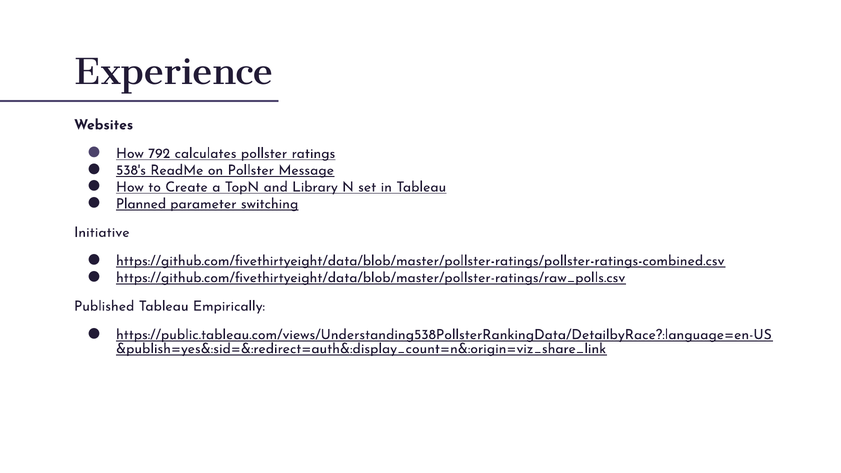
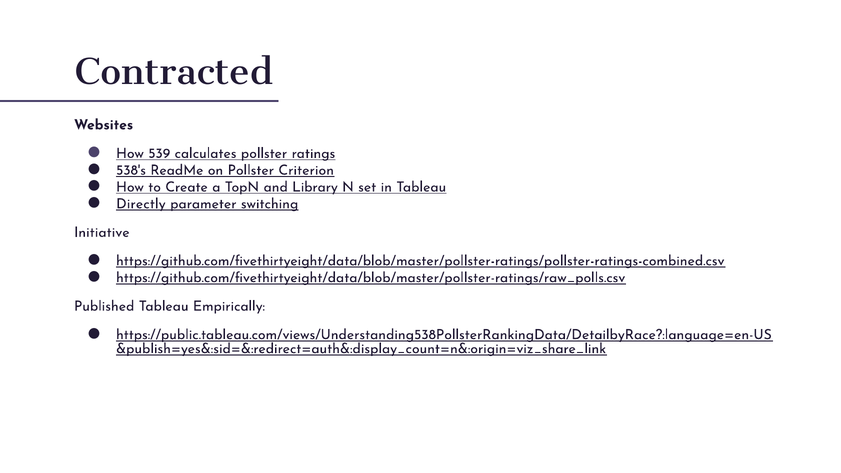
Experience: Experience -> Contracted
792: 792 -> 539
Message: Message -> Criterion
Planned: Planned -> Directly
